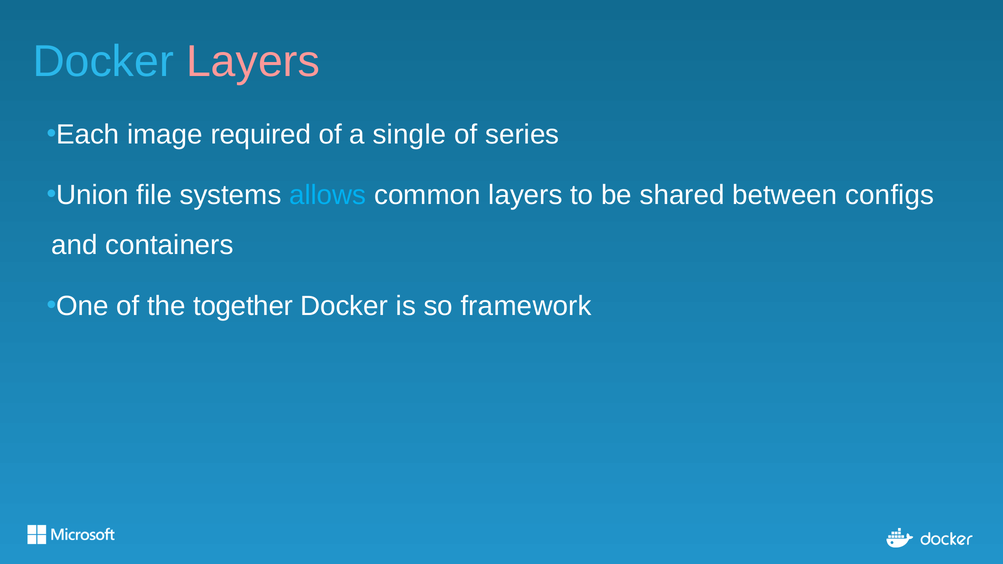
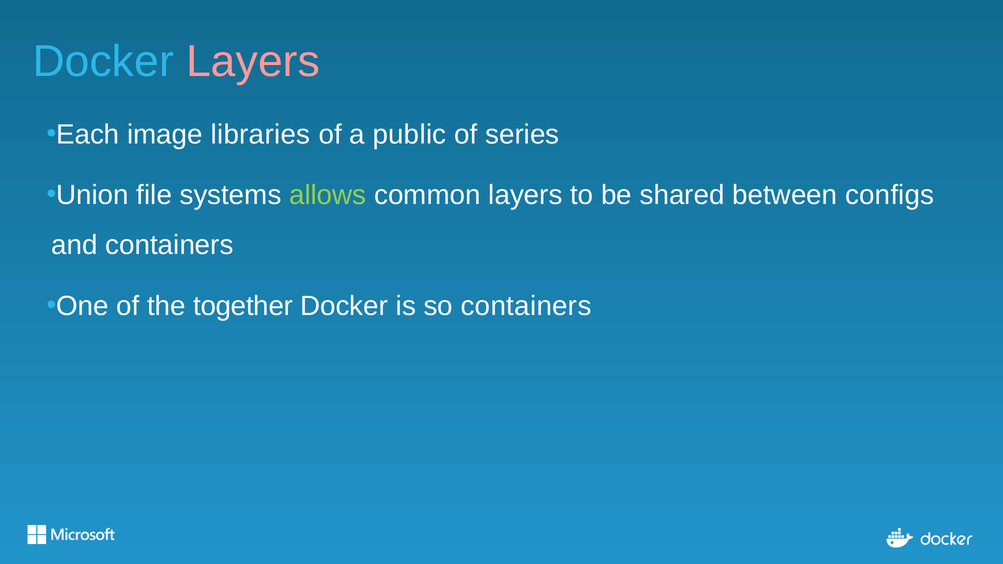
required: required -> libraries
single: single -> public
allows colour: light blue -> light green
so framework: framework -> containers
